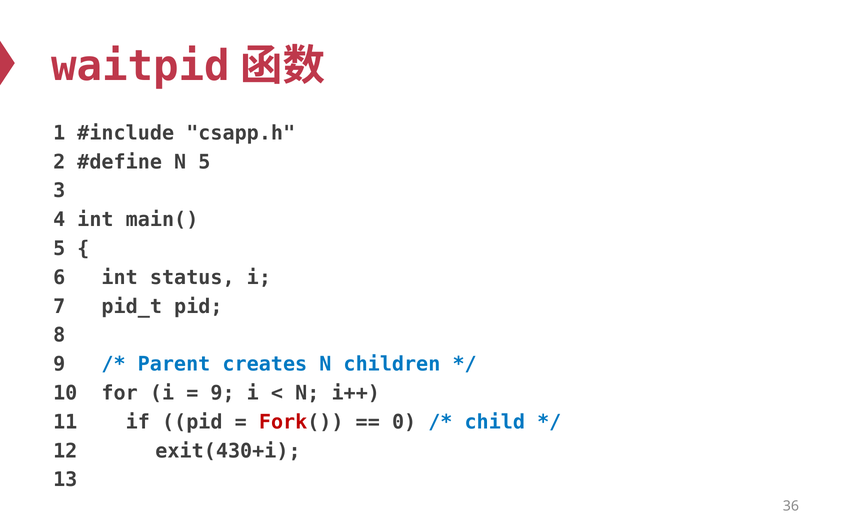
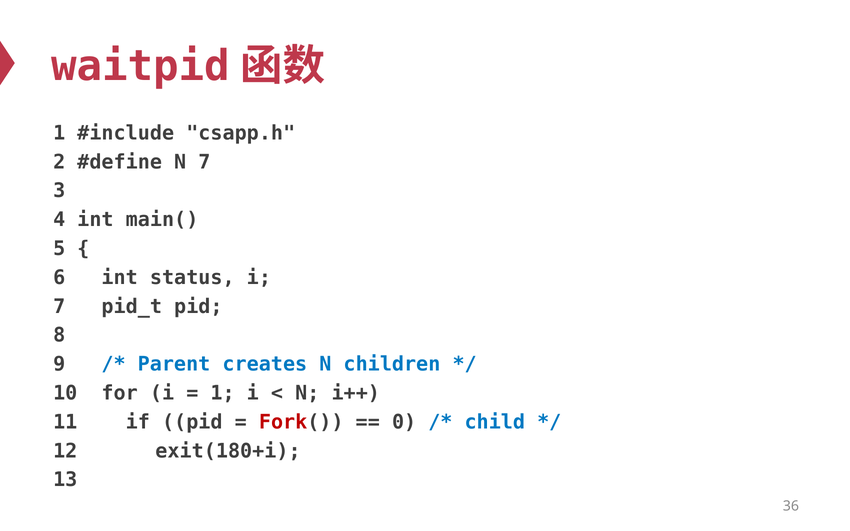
N 5: 5 -> 7
9 at (223, 393): 9 -> 1
exit(430+i: exit(430+i -> exit(180+i
